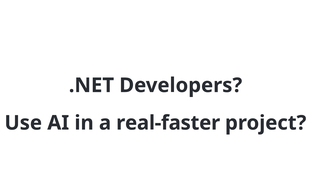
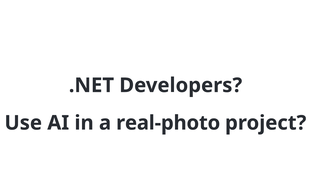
real-faster: real-faster -> real-photo
